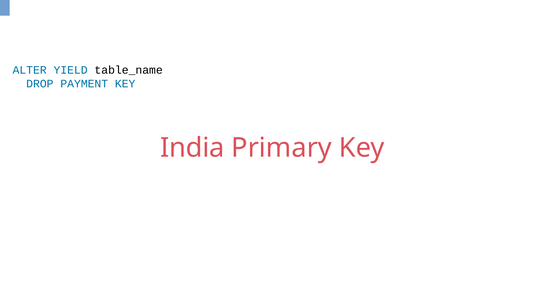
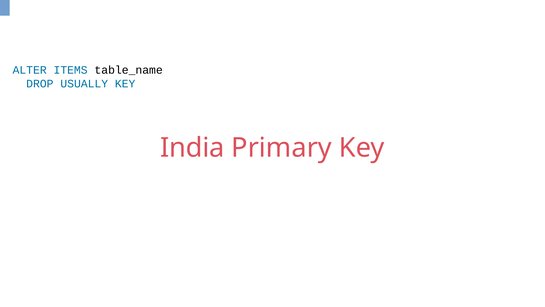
YIELD: YIELD -> ITEMS
PAYMENT: PAYMENT -> USUALLY
